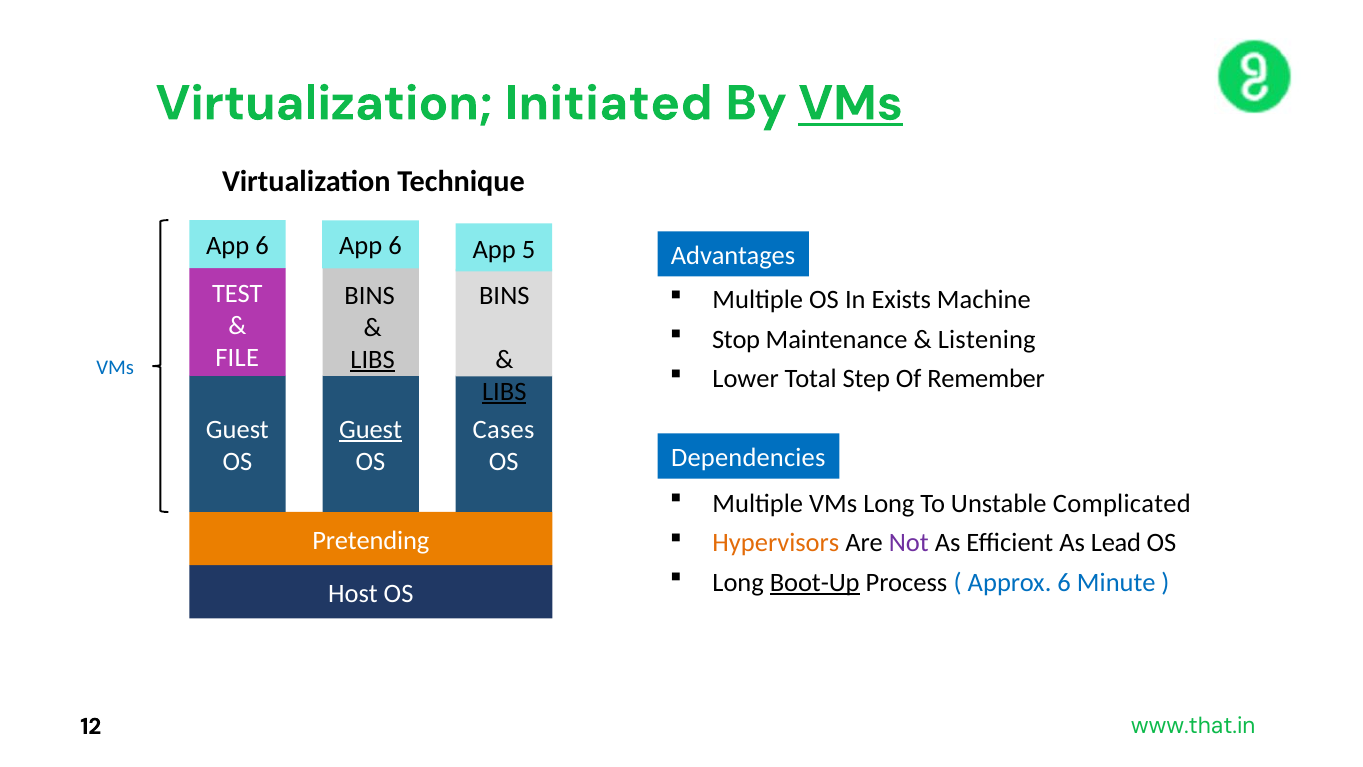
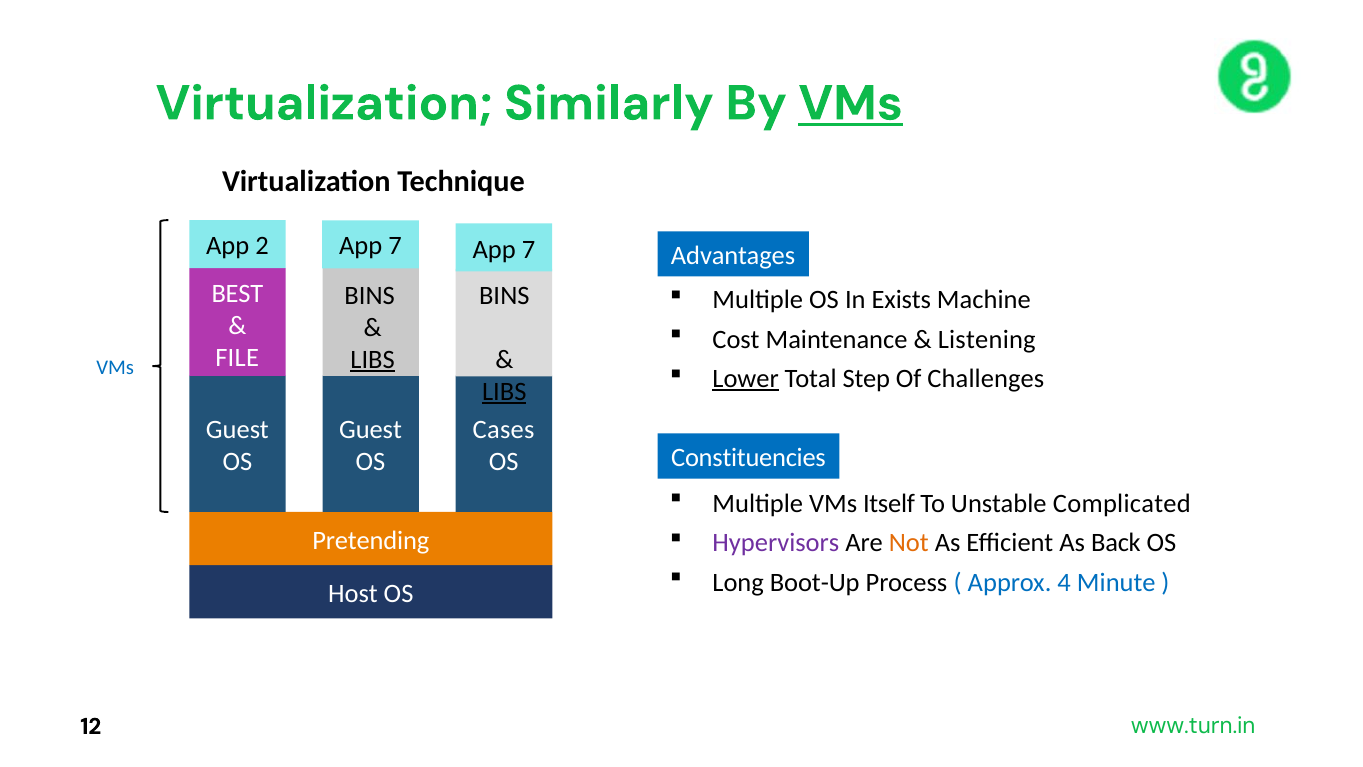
Initiated: Initiated -> Similarly
6 at (262, 246): 6 -> 2
6 at (395, 246): 6 -> 7
5 at (529, 249): 5 -> 7
TEST: TEST -> BEST
Stop: Stop -> Cost
Lower underline: none -> present
Remember: Remember -> Challenges
Guest at (371, 430) underline: present -> none
Dependencies: Dependencies -> Constituencies
VMs Long: Long -> Itself
Hypervisors colour: orange -> purple
Not colour: purple -> orange
Lead: Lead -> Back
Boot-Up underline: present -> none
Approx 6: 6 -> 4
www.that.in: www.that.in -> www.turn.in
